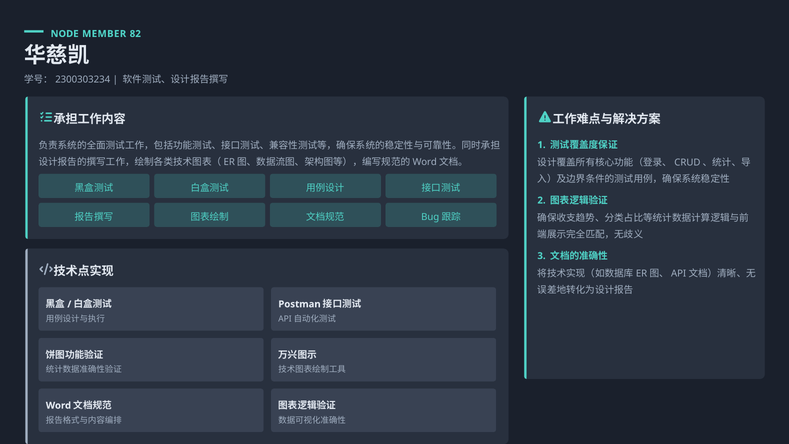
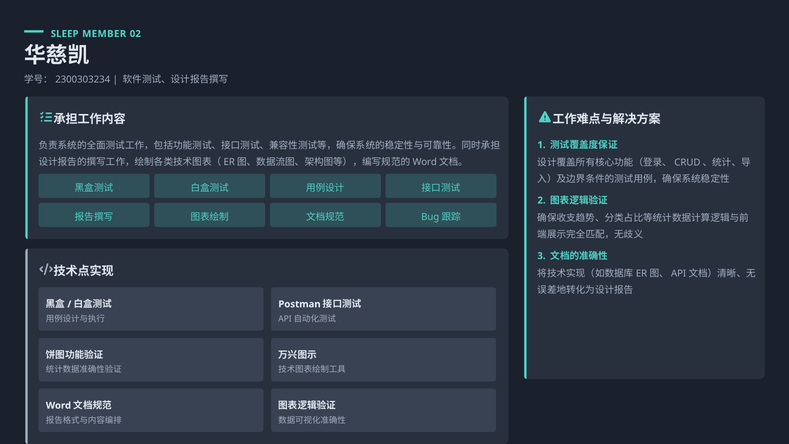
NODE: NODE -> SLEEP
82: 82 -> 02
